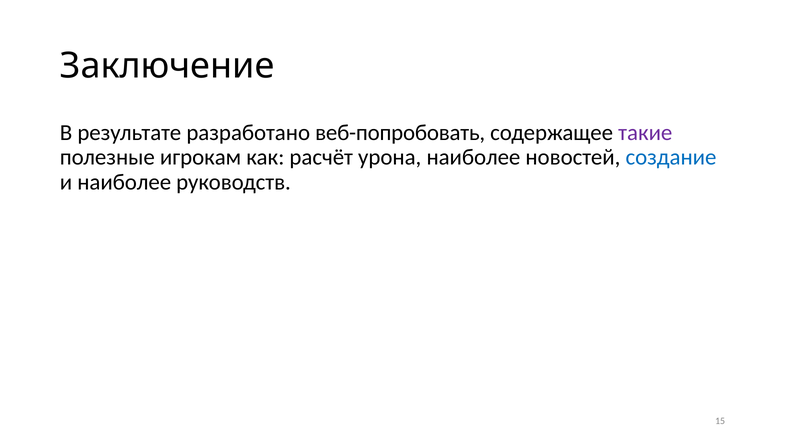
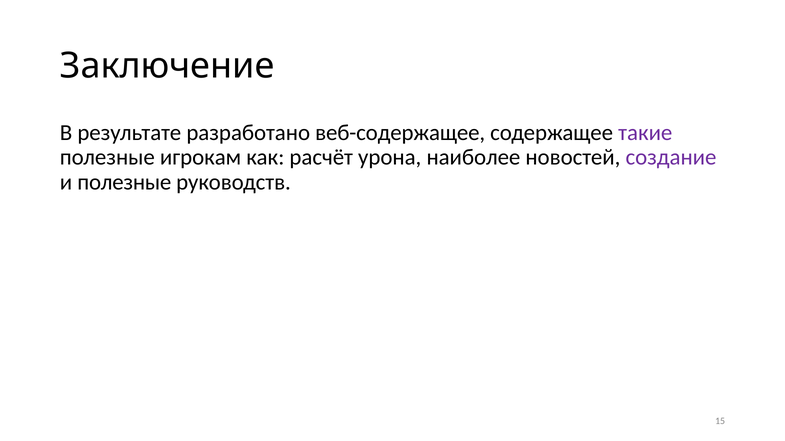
веб-попробовать: веб-попробовать -> веб-содержащее
создание colour: blue -> purple
и наиболее: наиболее -> полезные
